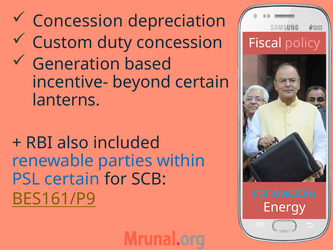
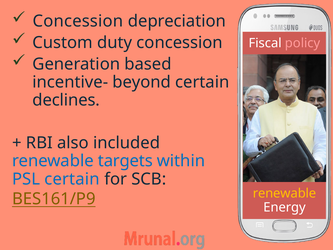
lanterns: lanterns -> declines
parties: parties -> targets
renewable at (285, 193) colour: light blue -> yellow
